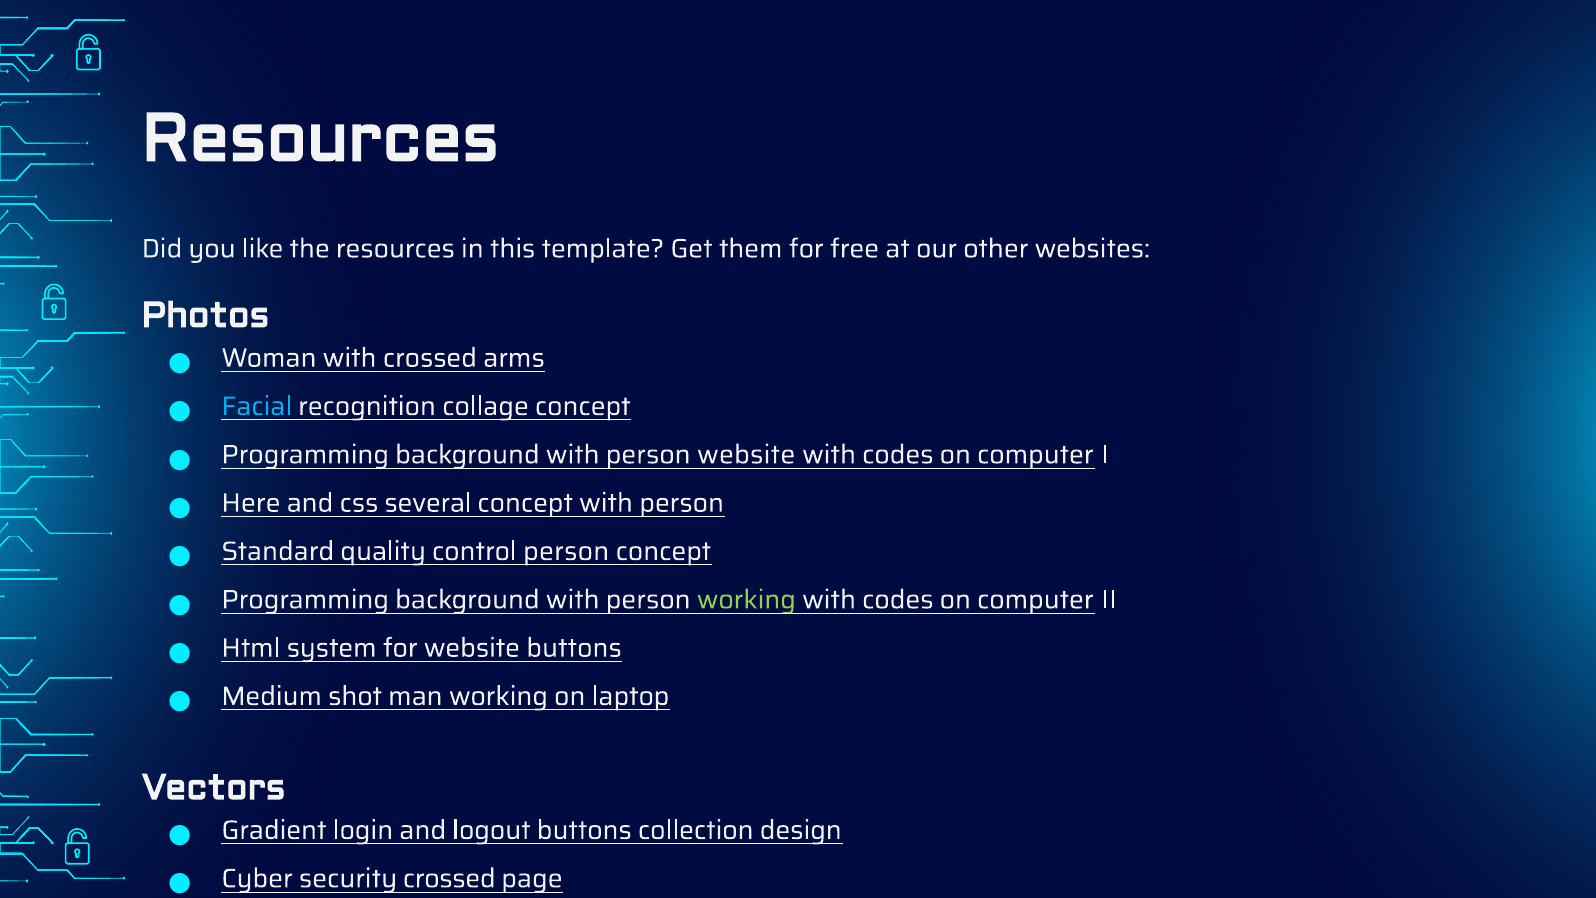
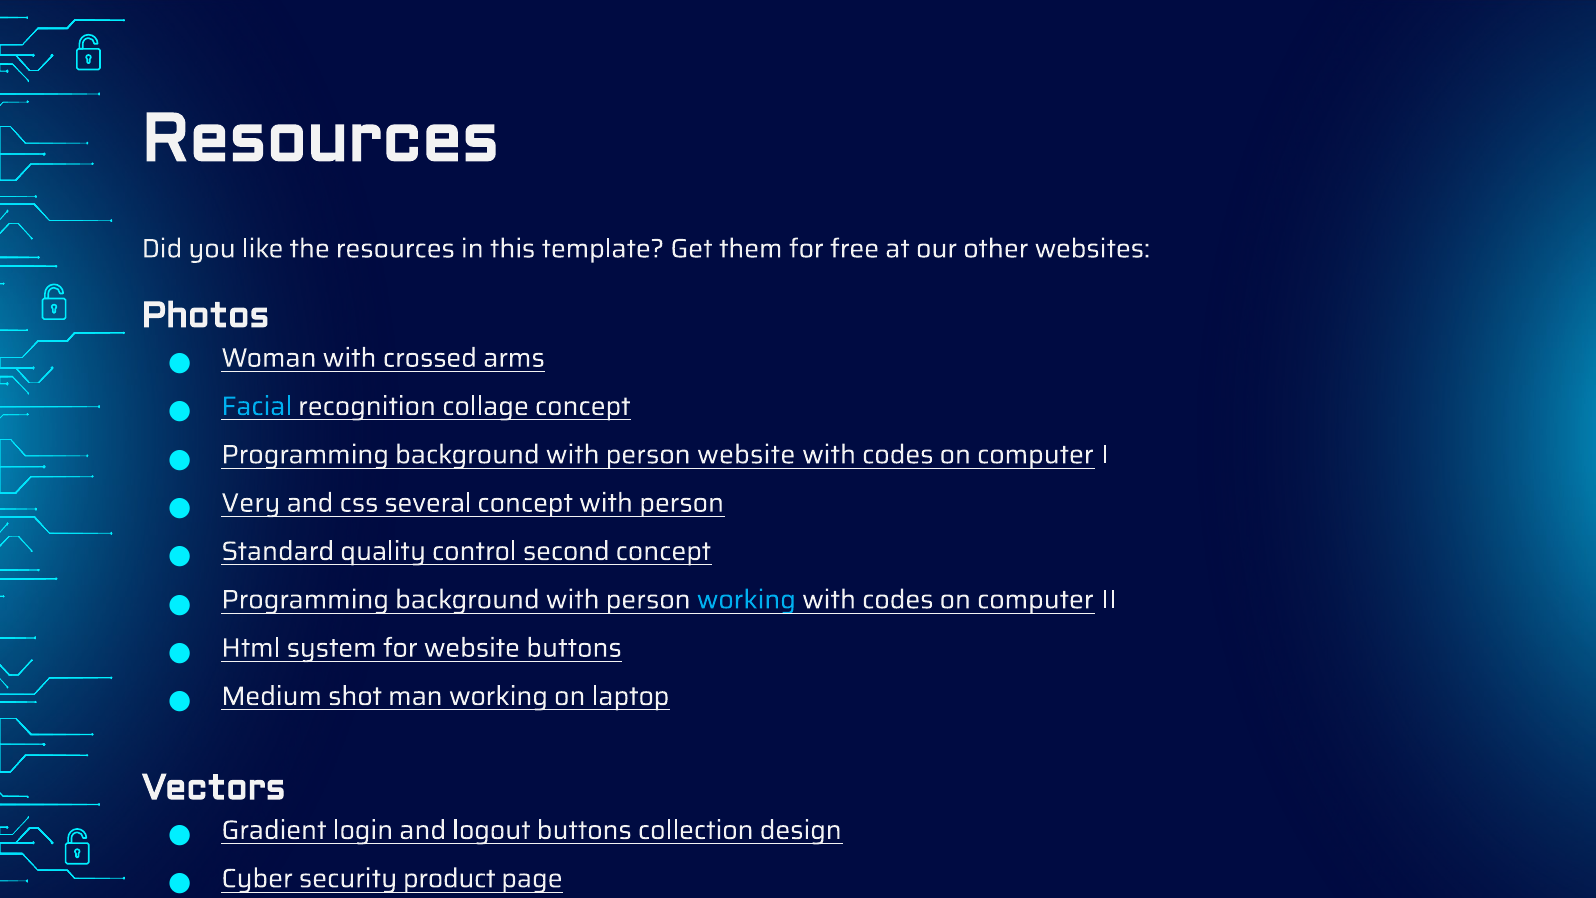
Here: Here -> Very
control person: person -> second
working at (746, 599) colour: light green -> light blue
security crossed: crossed -> product
